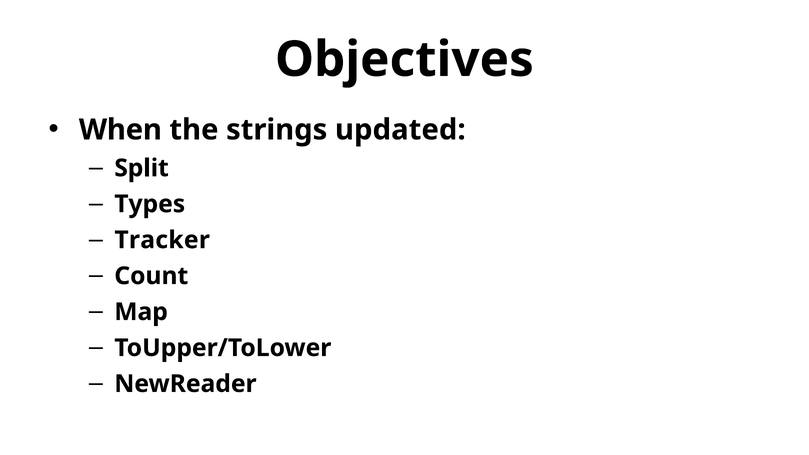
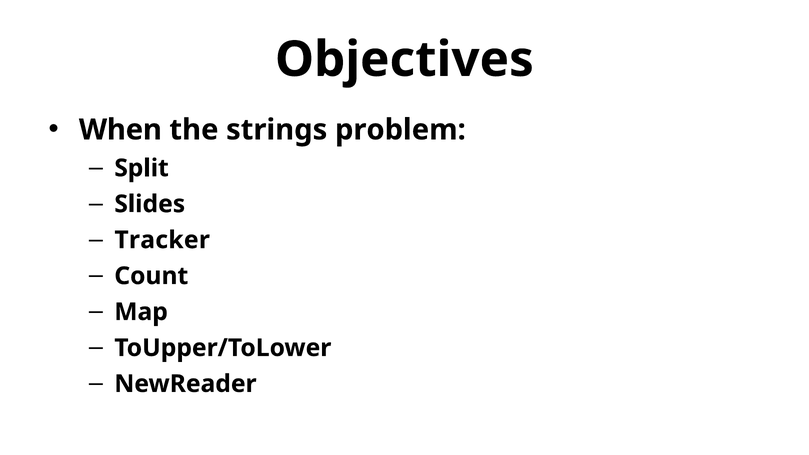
updated: updated -> problem
Types: Types -> Slides
